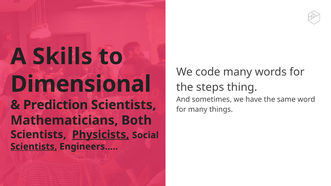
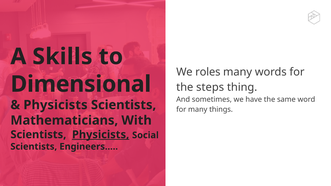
code: code -> roles
Prediction at (56, 105): Prediction -> Physicists
Both: Both -> With
Scientists at (34, 147) underline: present -> none
